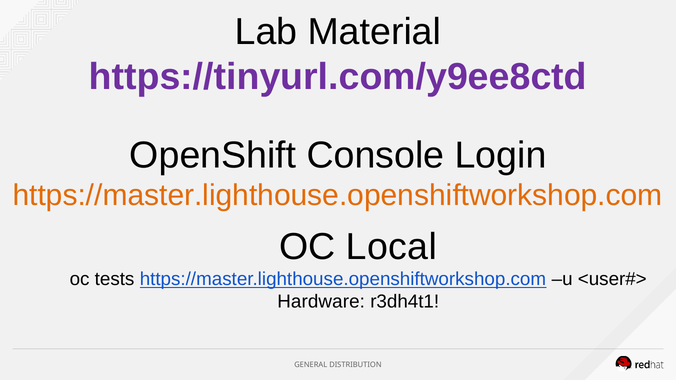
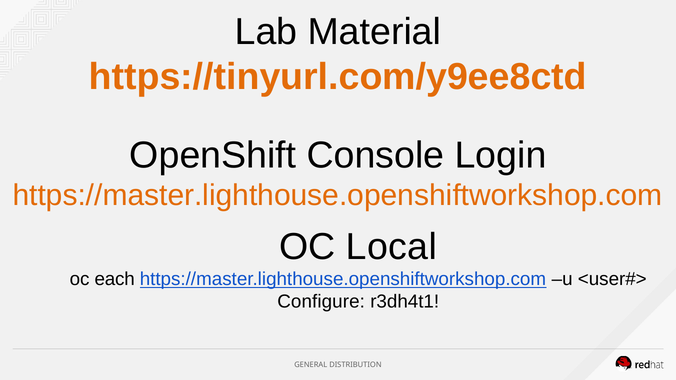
https://tinyurl.com/y9ee8ctd colour: purple -> orange
tests: tests -> each
Hardware: Hardware -> Configure
